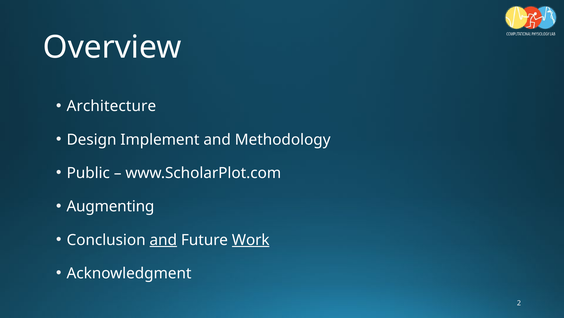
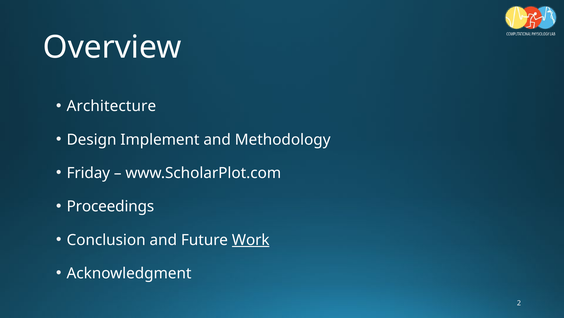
Public: Public -> Friday
Augmenting: Augmenting -> Proceedings
and at (163, 239) underline: present -> none
